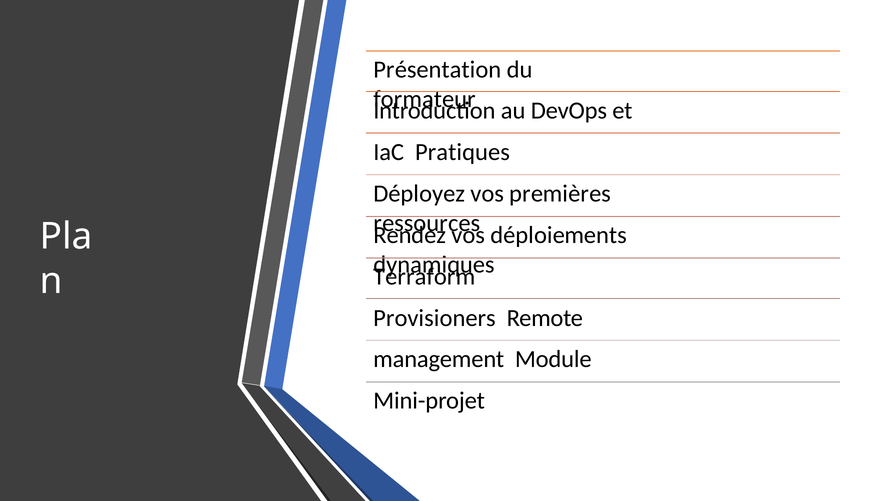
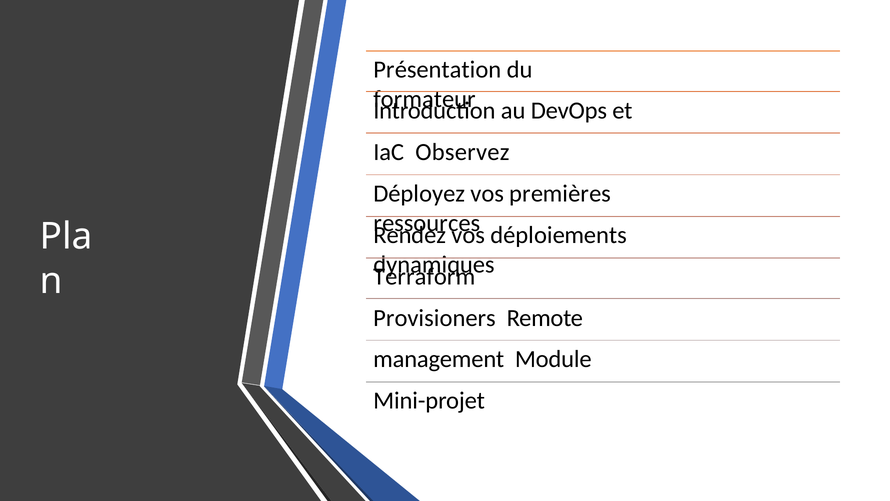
Pratiques: Pratiques -> Observez
